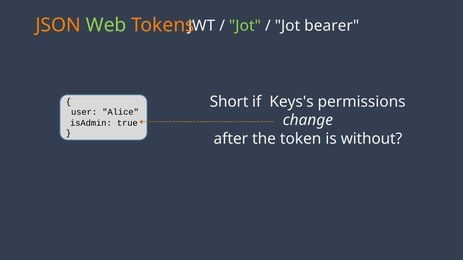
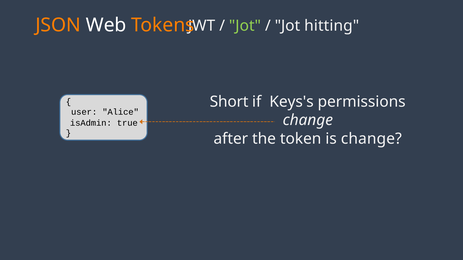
Web colour: light green -> white
bearer: bearer -> hitting
is without: without -> change
